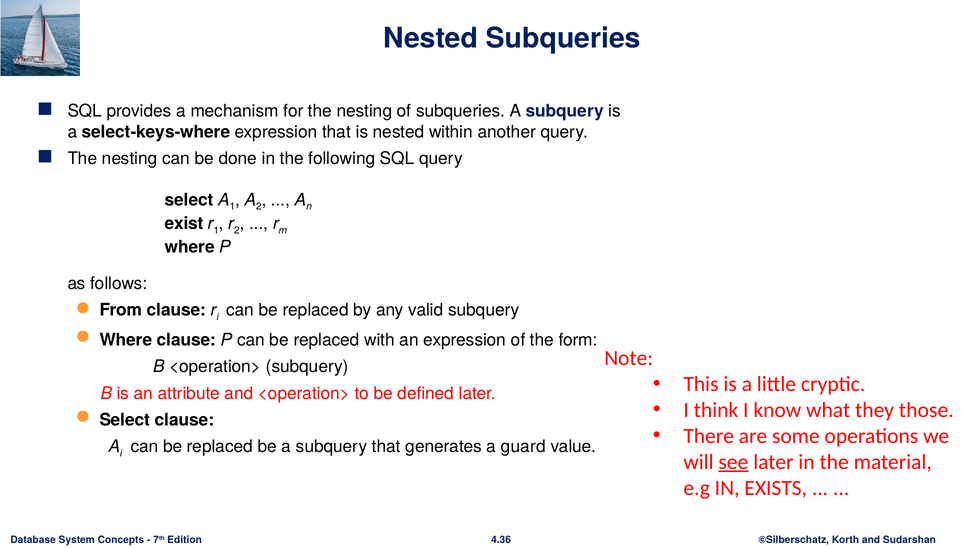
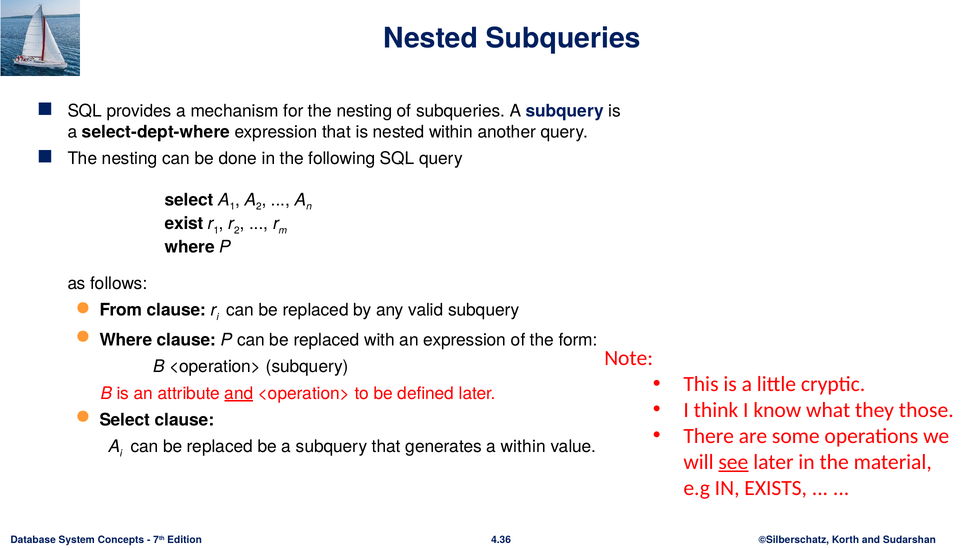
select-keys-where: select-keys-where -> select-dept-where
and at (239, 393) underline: none -> present
a guard: guard -> within
